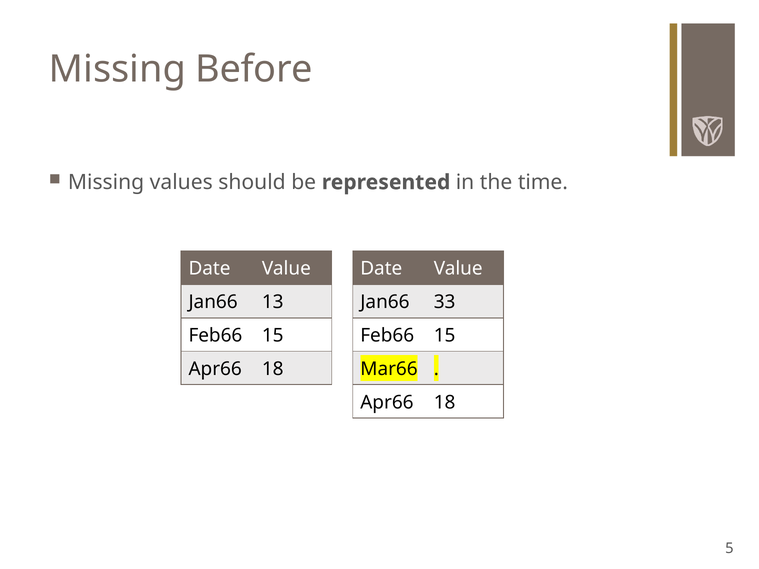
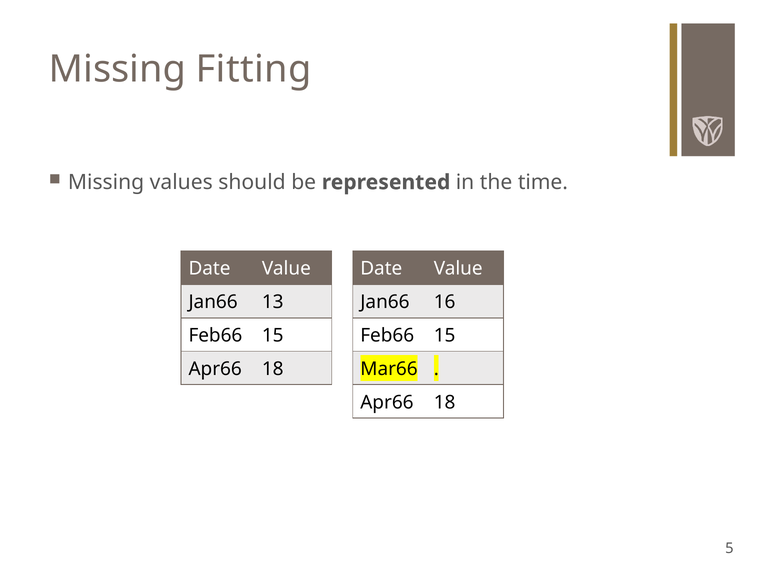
Before: Before -> Fitting
33: 33 -> 16
